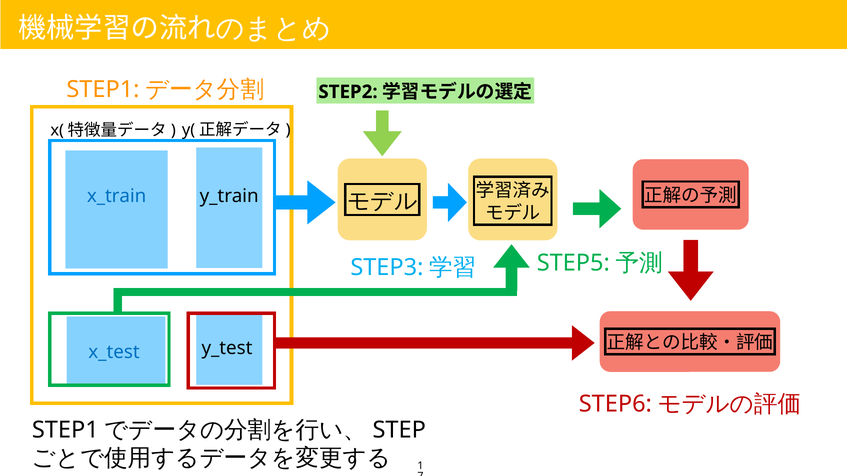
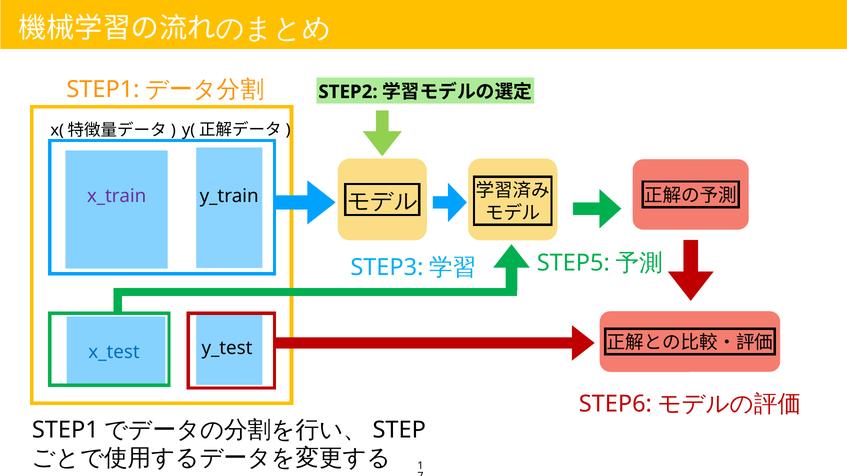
x_train colour: blue -> purple
